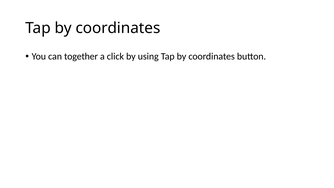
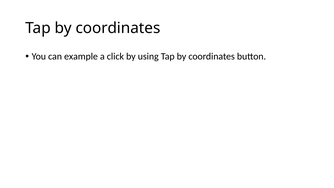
together: together -> example
